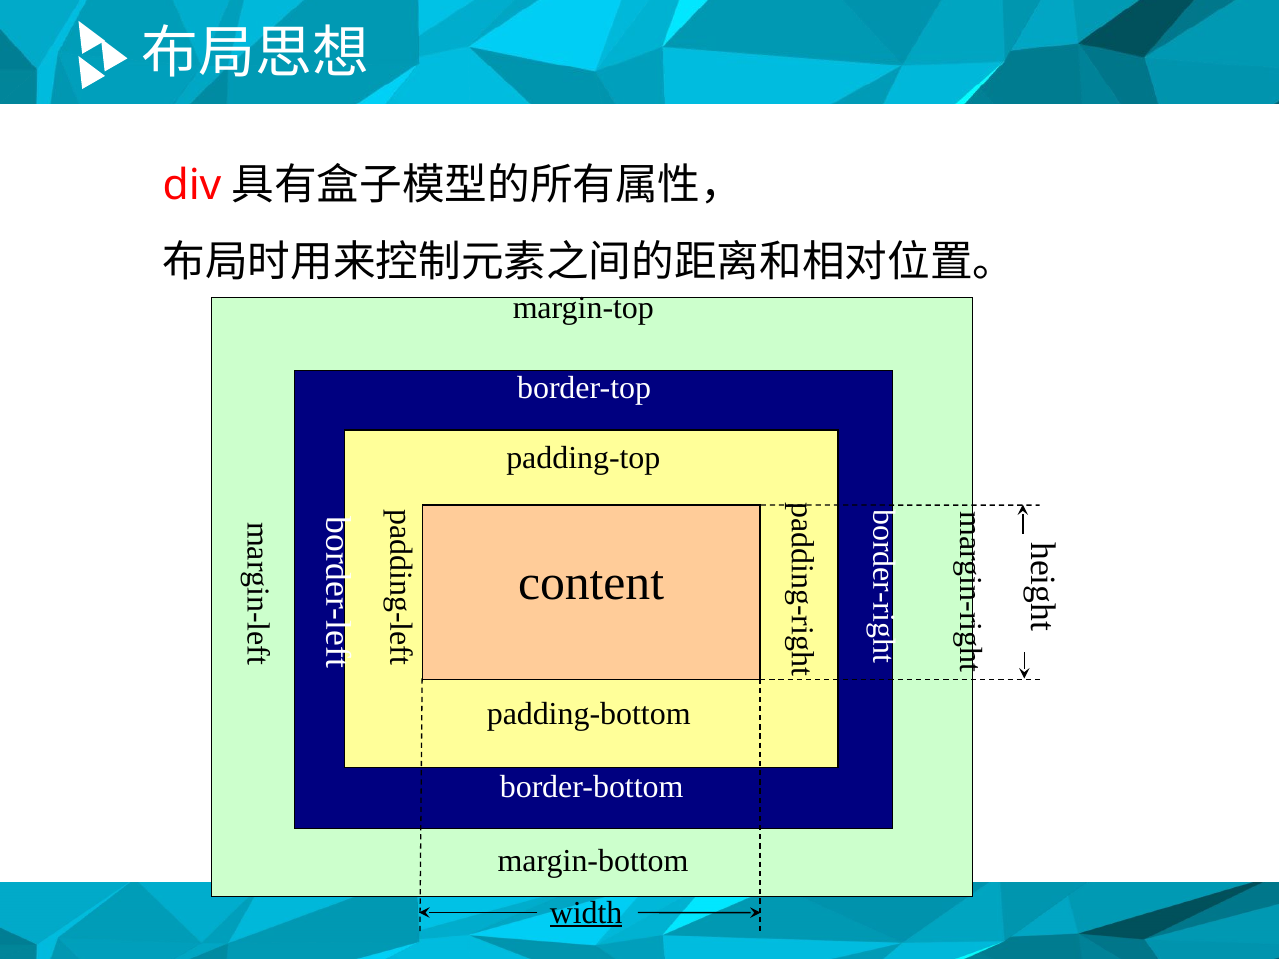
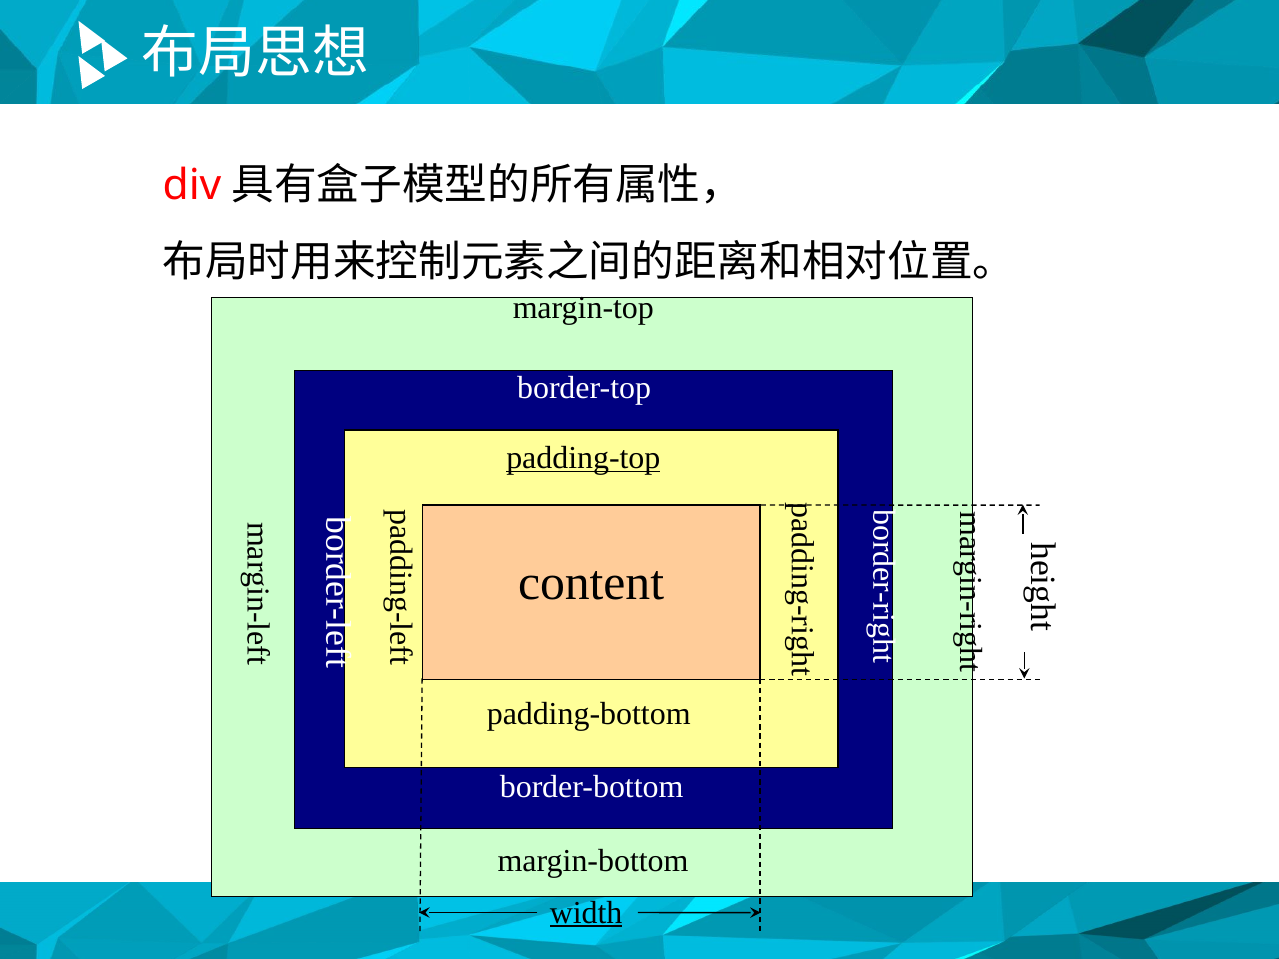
padding-top underline: none -> present
